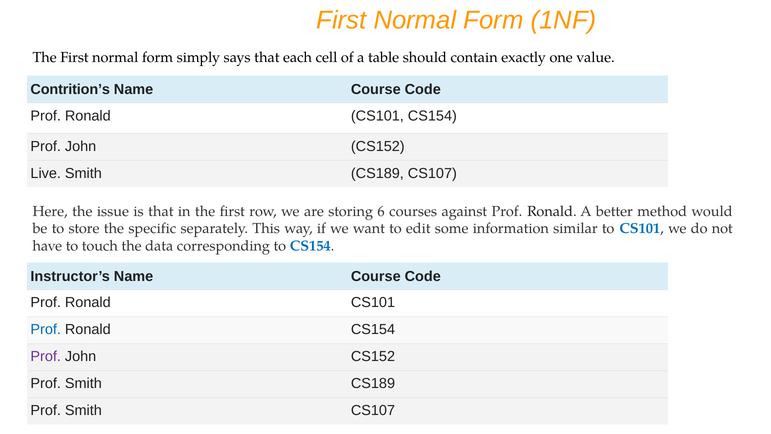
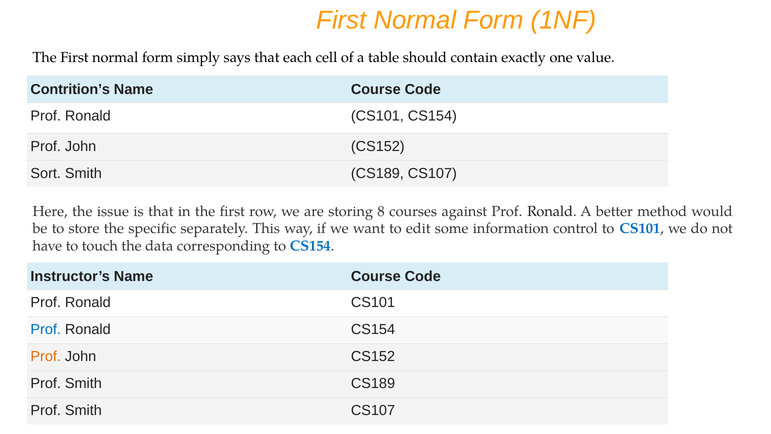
Live: Live -> Sort
6: 6 -> 8
similar: similar -> control
Prof at (46, 356) colour: purple -> orange
